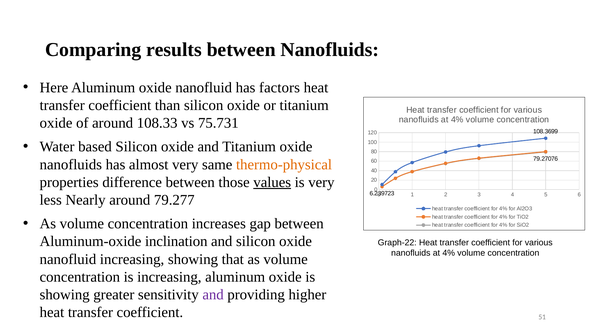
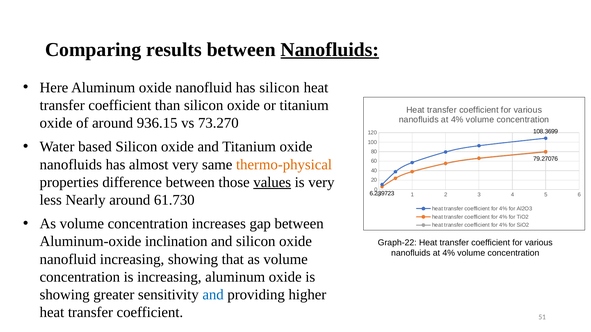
Nanofluids at (330, 50) underline: none -> present
has factors: factors -> silicon
108.33: 108.33 -> 936.15
75.731: 75.731 -> 73.270
79.277: 79.277 -> 61.730
and at (213, 295) colour: purple -> blue
